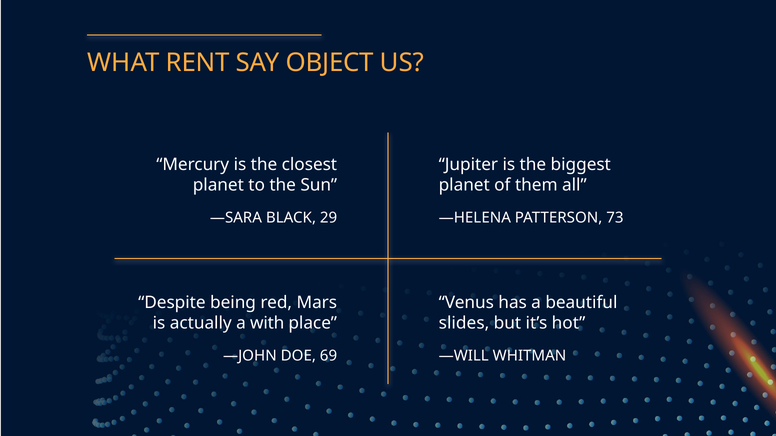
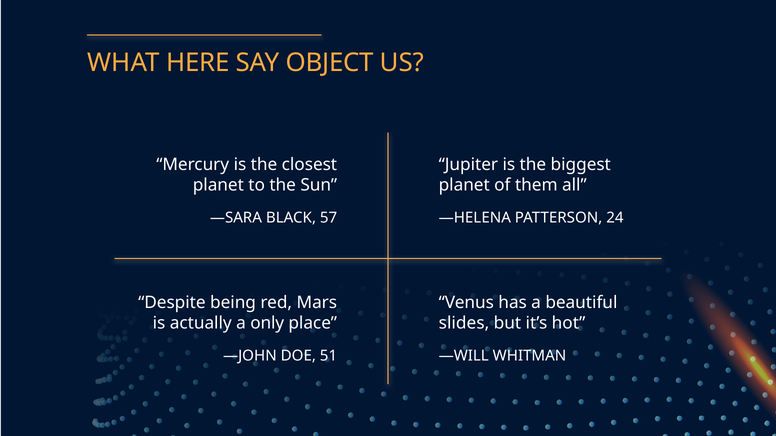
RENT: RENT -> HERE
29: 29 -> 57
73: 73 -> 24
with: with -> only
69: 69 -> 51
